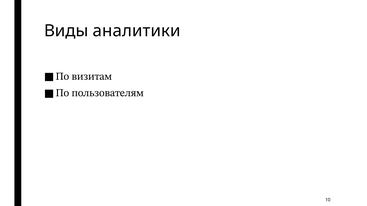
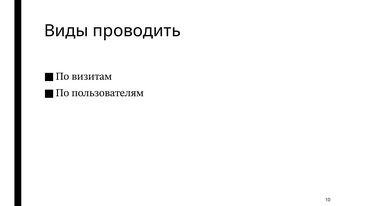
аналитики: аналитики -> проводить
